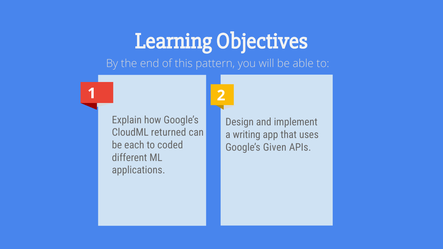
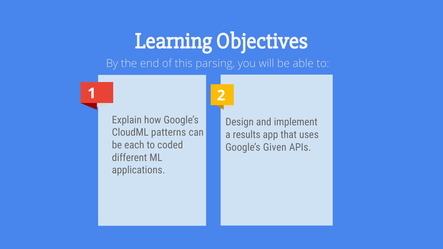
pattern: pattern -> parsing
returned: returned -> patterns
writing: writing -> results
